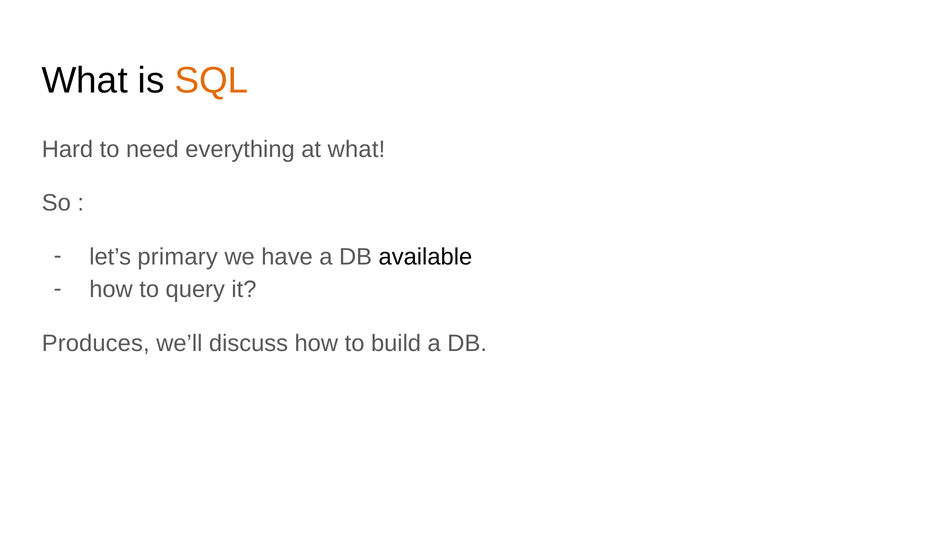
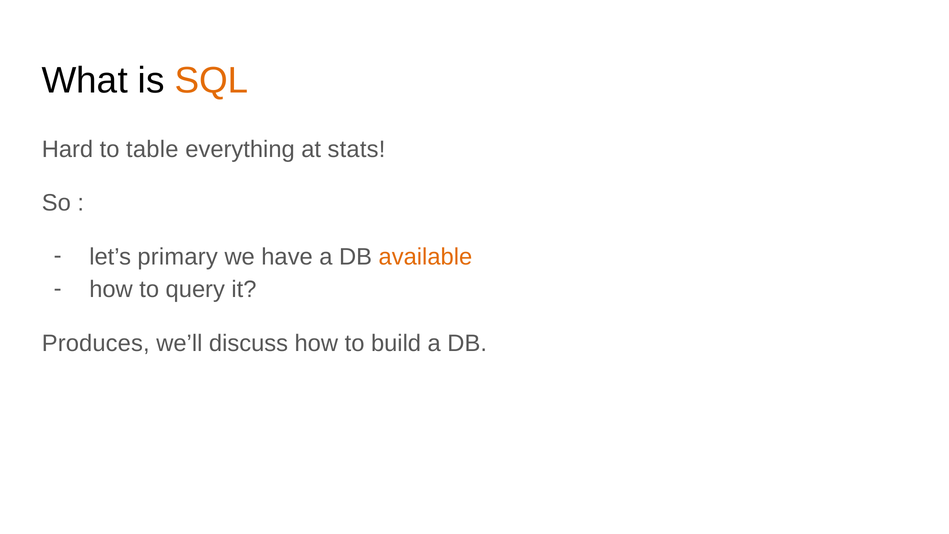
need: need -> table
at what: what -> stats
available colour: black -> orange
